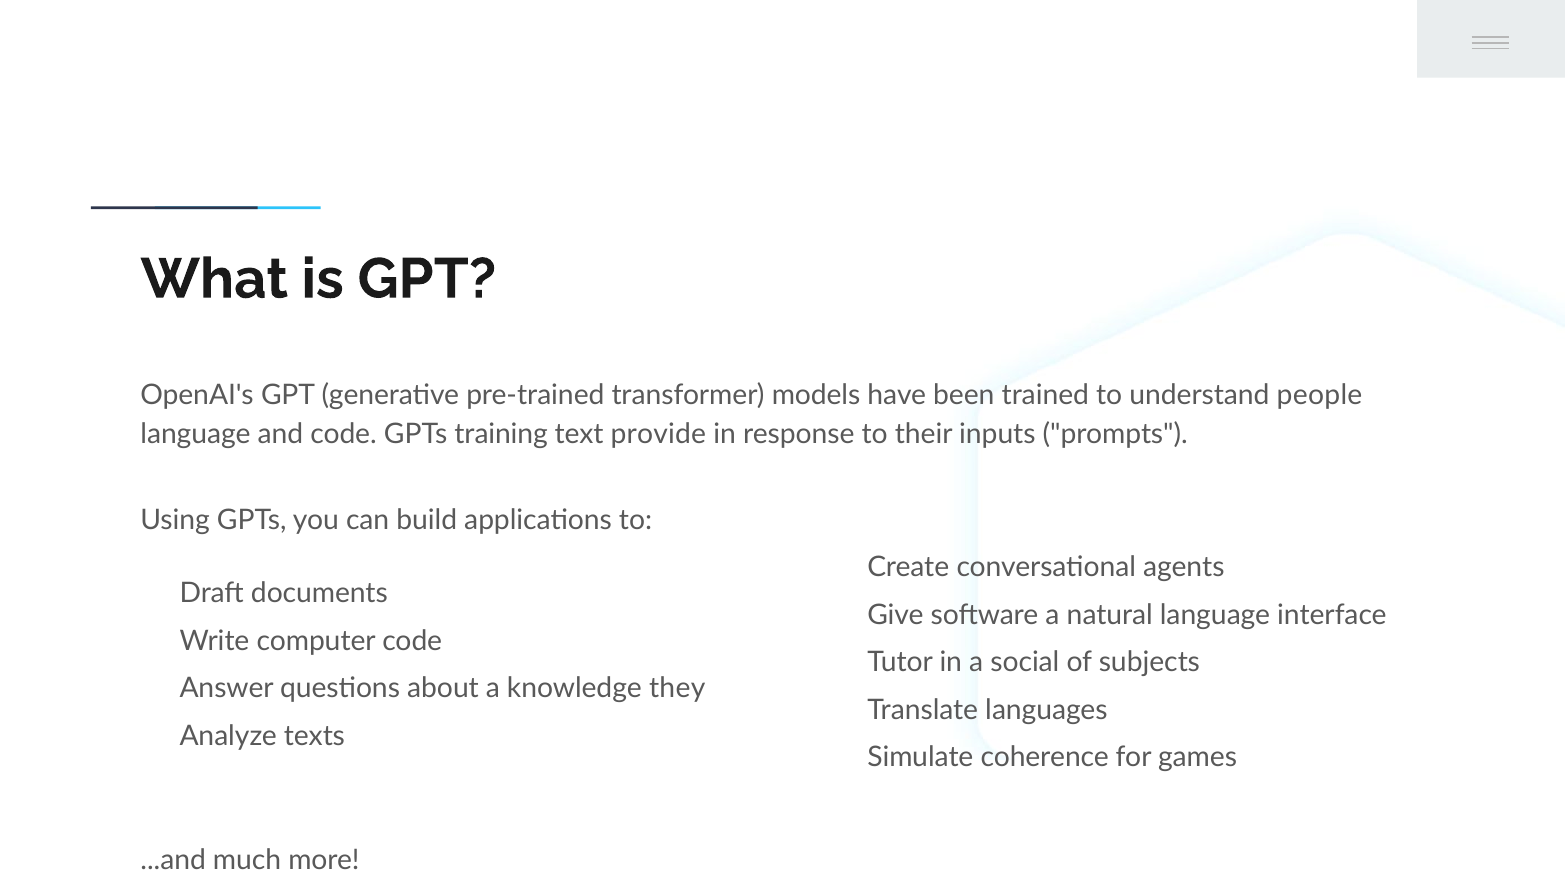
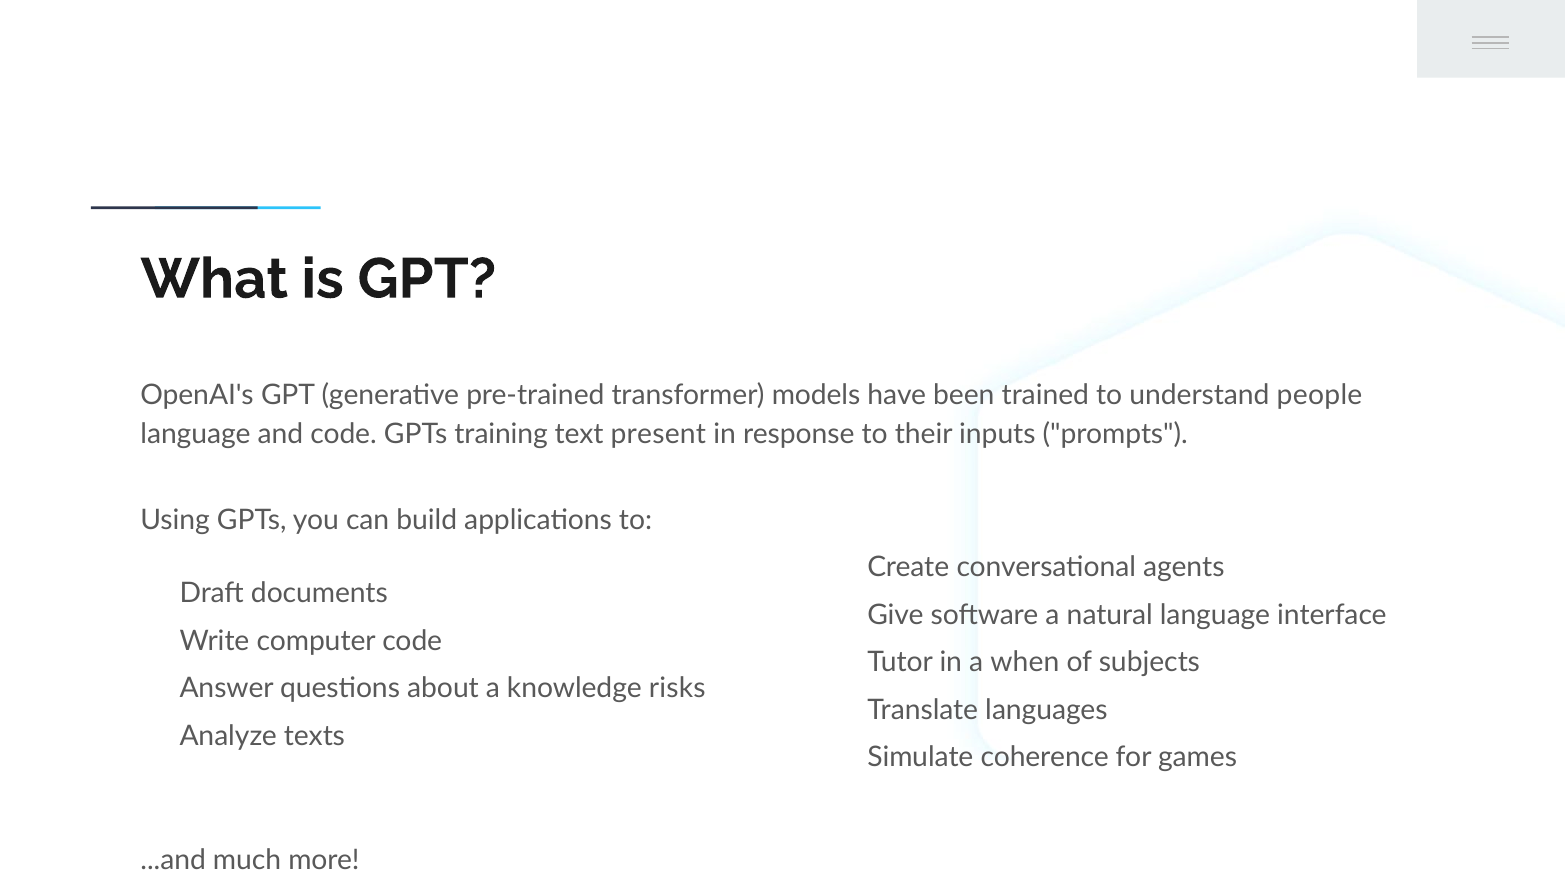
provide: provide -> present
social: social -> when
they: they -> risks
